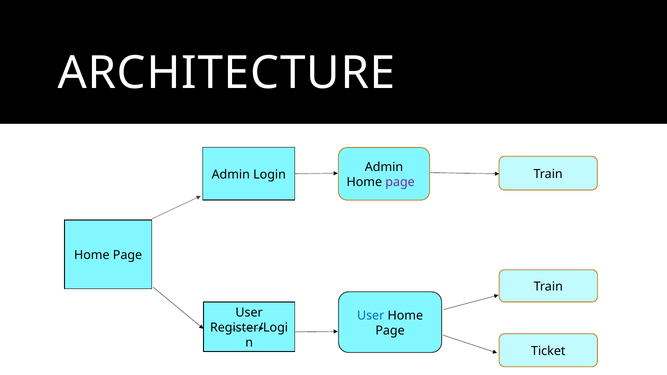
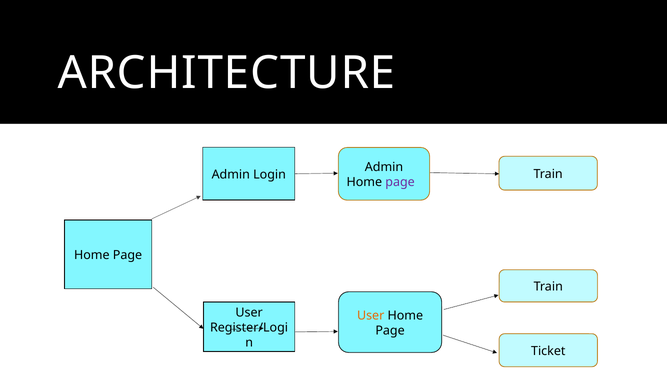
User at (371, 316) colour: blue -> orange
